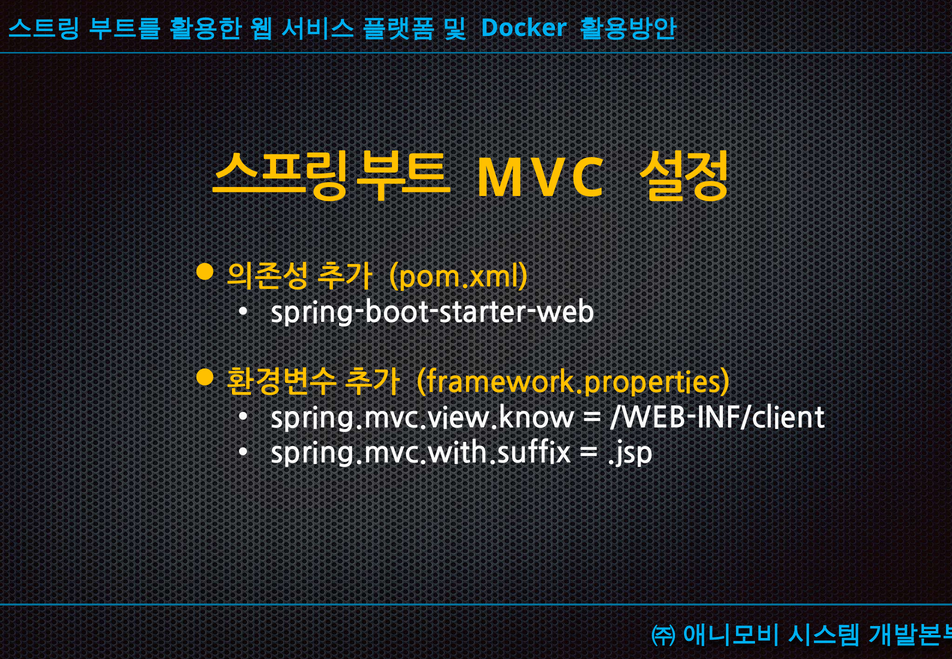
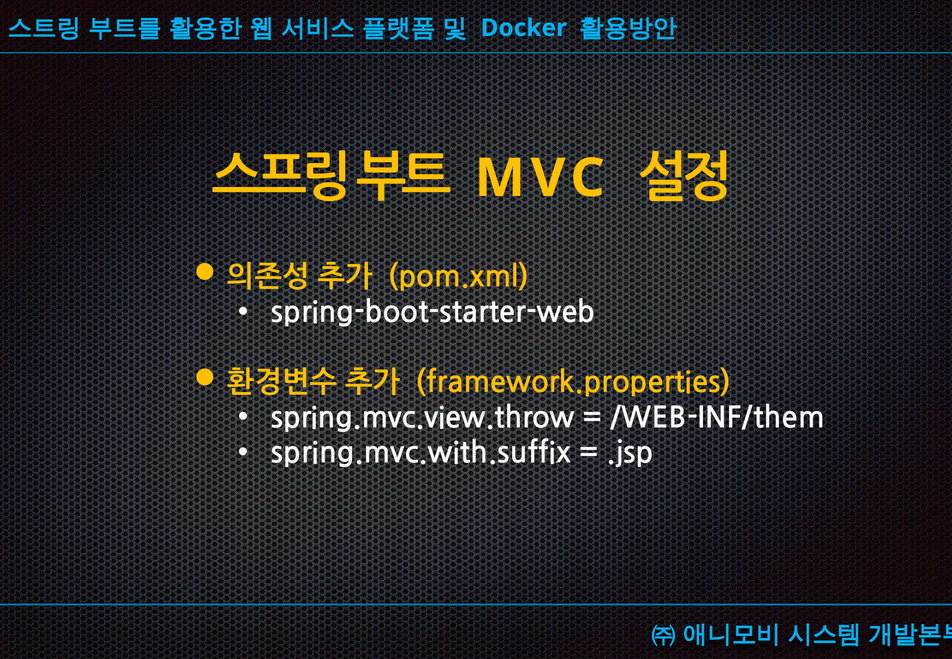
spring.mvc.view.know: spring.mvc.view.know -> spring.mvc.view.throw
/WEB-INF/client: /WEB-INF/client -> /WEB-INF/them
